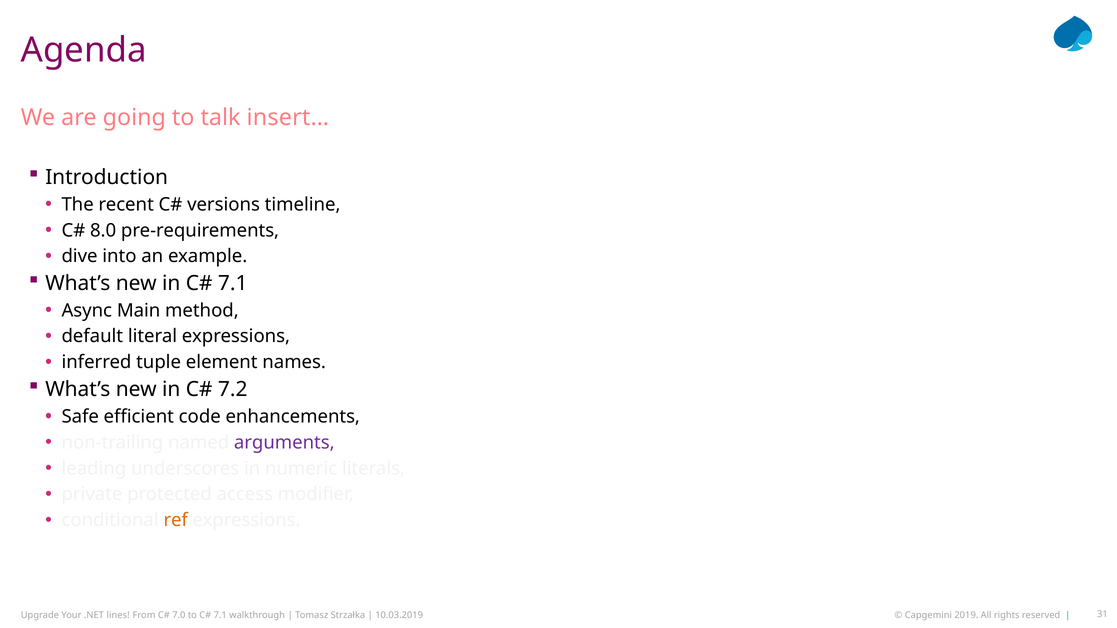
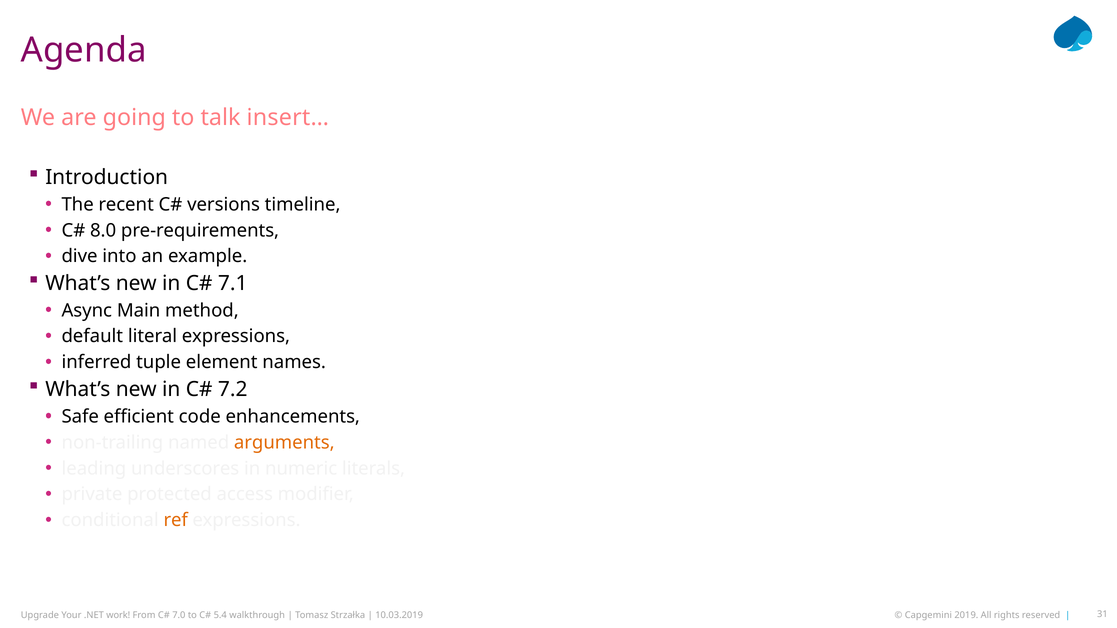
arguments colour: purple -> orange
lines: lines -> work
7.1 at (220, 616): 7.1 -> 5.4
